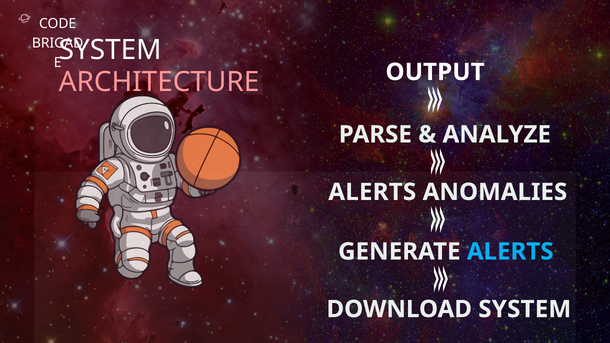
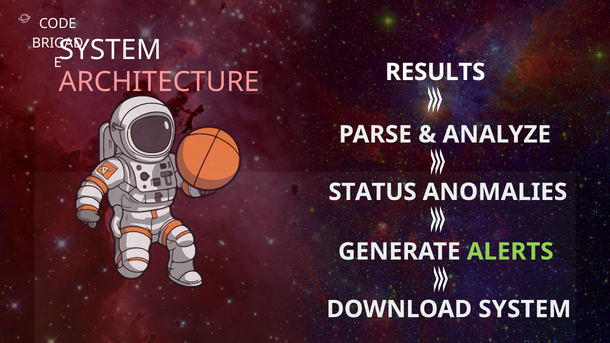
OUTPUT: OUTPUT -> RESULTS
ALERTS at (372, 192): ALERTS -> STATUS
ALERTS at (510, 252) colour: light blue -> light green
